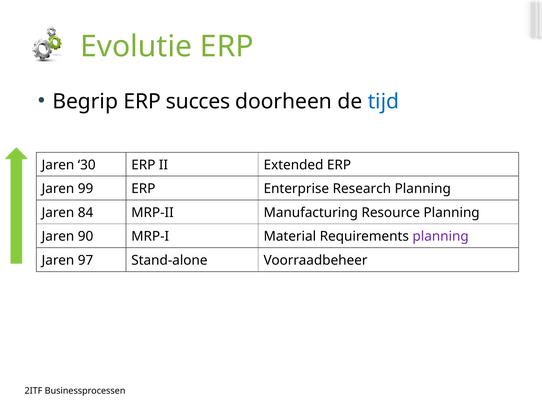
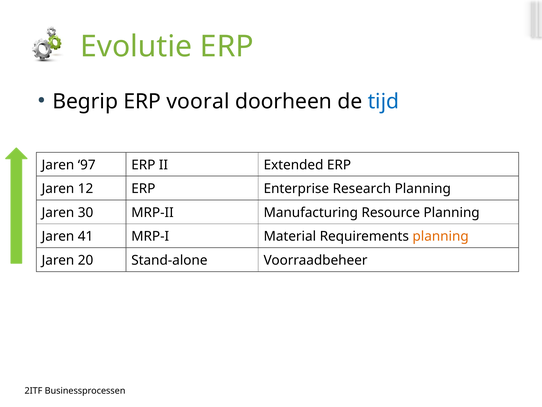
succes: succes -> vooral
30: 30 -> 97
99: 99 -> 12
84: 84 -> 30
90: 90 -> 41
planning at (441, 236) colour: purple -> orange
97: 97 -> 20
